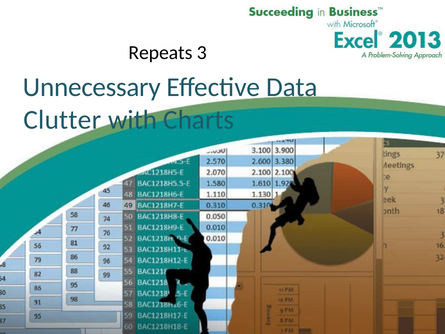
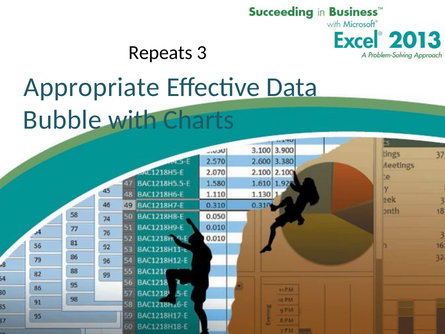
Unnecessary: Unnecessary -> Appropriate
Clutter: Clutter -> Bubble
